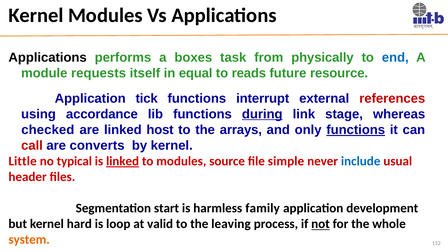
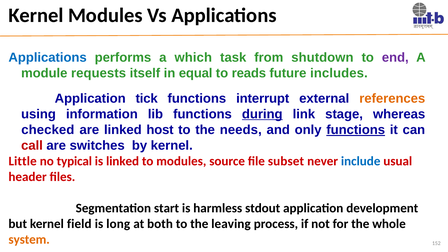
Applications at (48, 58) colour: black -> blue
boxes: boxes -> which
physically: physically -> shutdown
end colour: blue -> purple
resource: resource -> includes
references colour: red -> orange
accordance: accordance -> information
arrays: arrays -> needs
converts: converts -> switches
linked at (123, 161) underline: present -> none
simple: simple -> subset
family: family -> stdout
hard: hard -> field
loop: loop -> long
valid: valid -> both
not underline: present -> none
